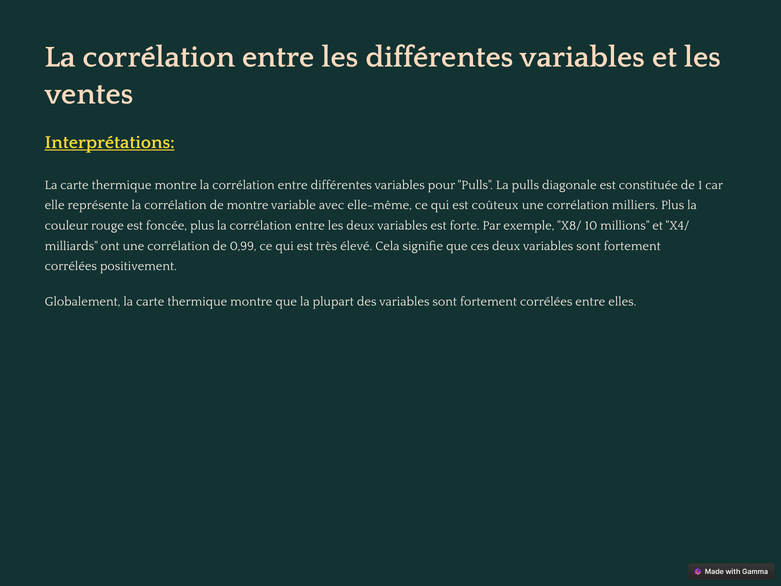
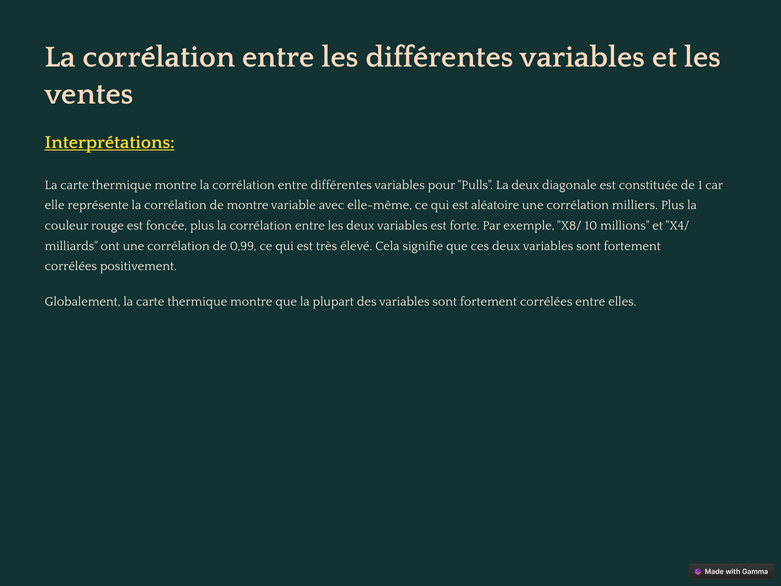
La pulls: pulls -> deux
coûteux: coûteux -> aléatoire
